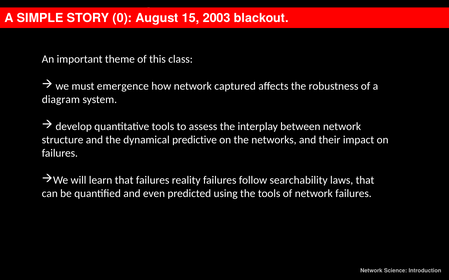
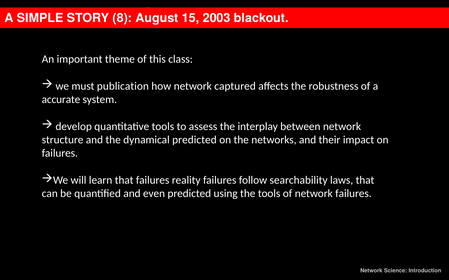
0: 0 -> 8
emergence: emergence -> publication
diagram: diagram -> accurate
dynamical predictive: predictive -> predicted
